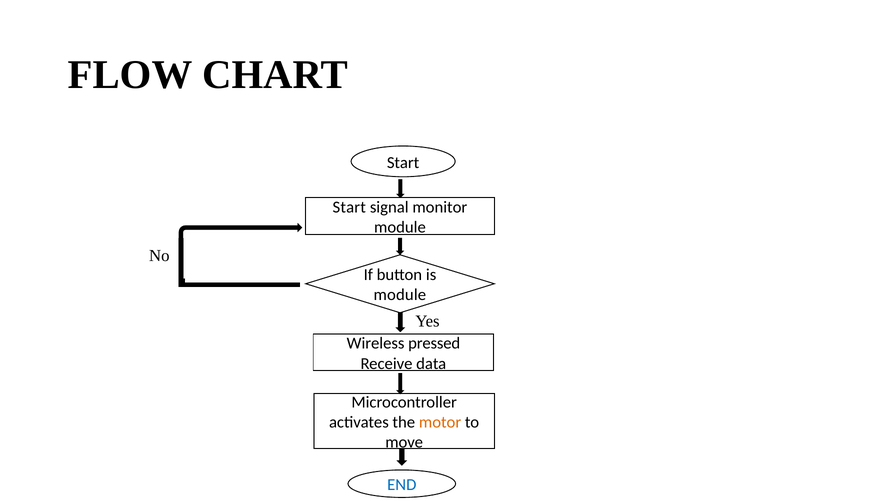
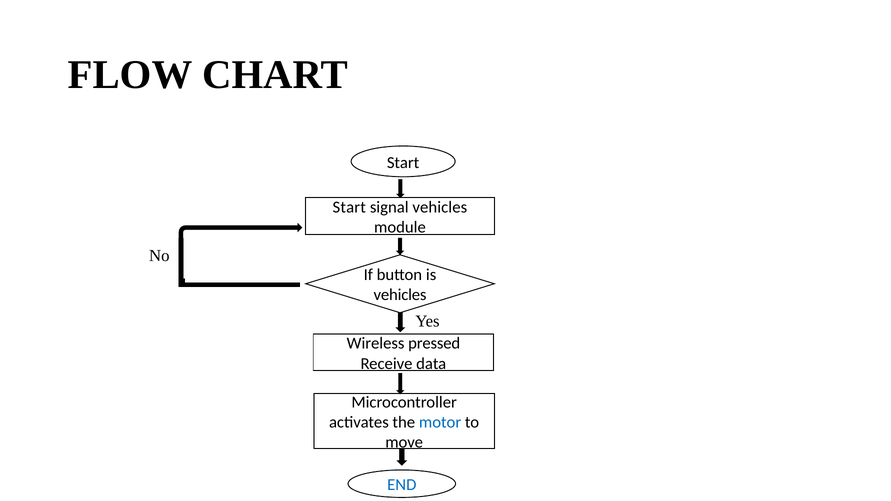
signal monitor: monitor -> vehicles
module at (400, 295): module -> vehicles
motor colour: orange -> blue
